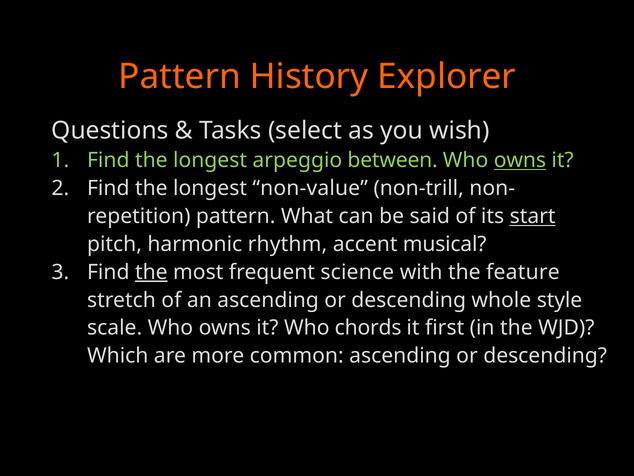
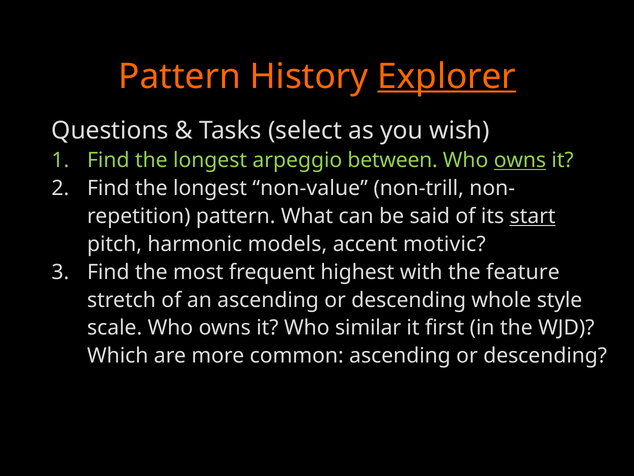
Explorer underline: none -> present
rhythm: rhythm -> models
musical: musical -> motivic
the at (151, 272) underline: present -> none
science: science -> highest
chords: chords -> similar
